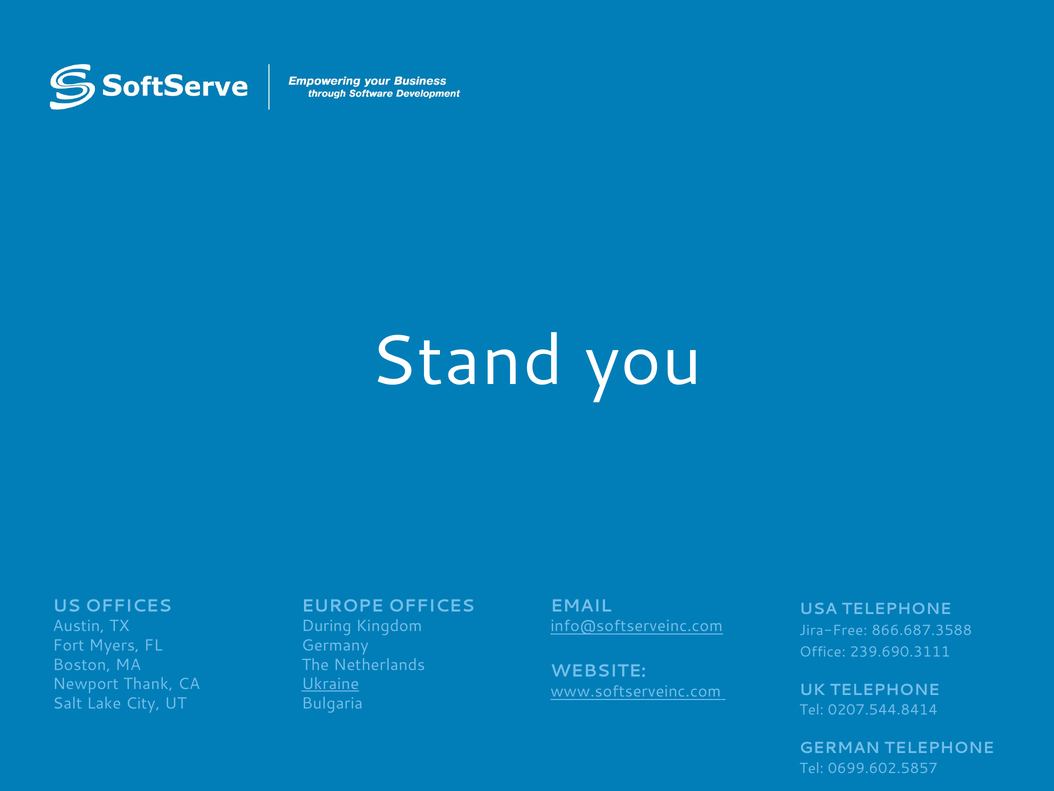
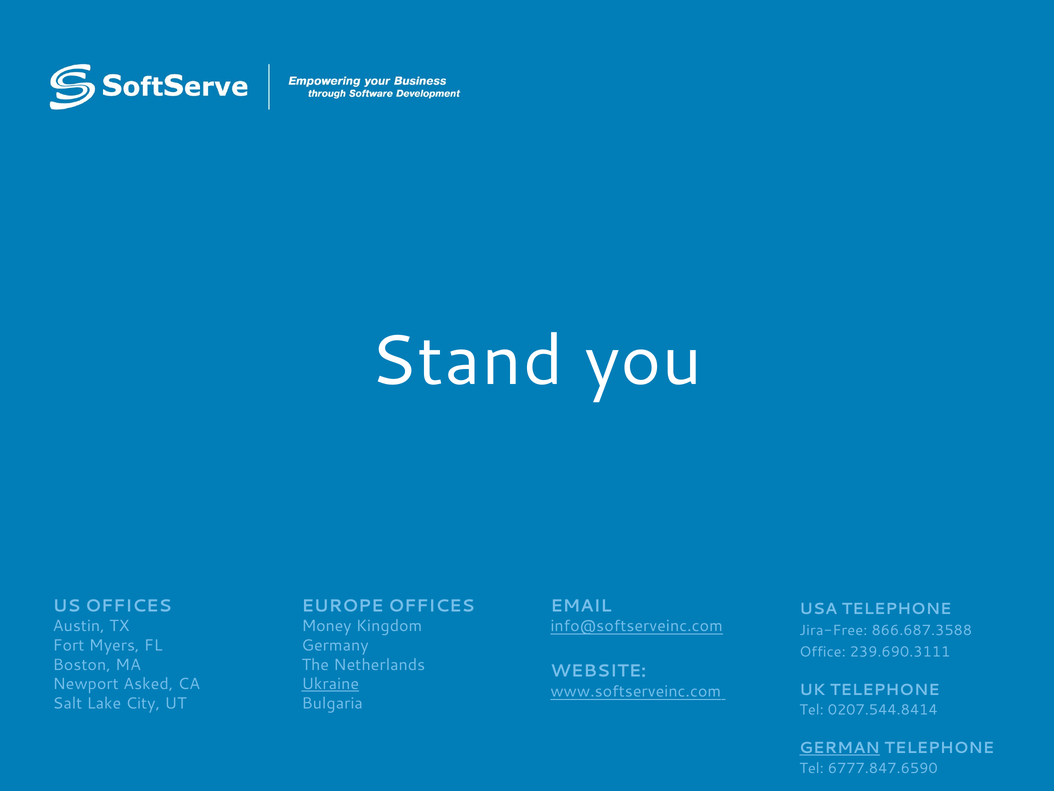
During: During -> Money
Thank: Thank -> Asked
GERMAN underline: none -> present
0699.602.5857: 0699.602.5857 -> 6777.847.6590
